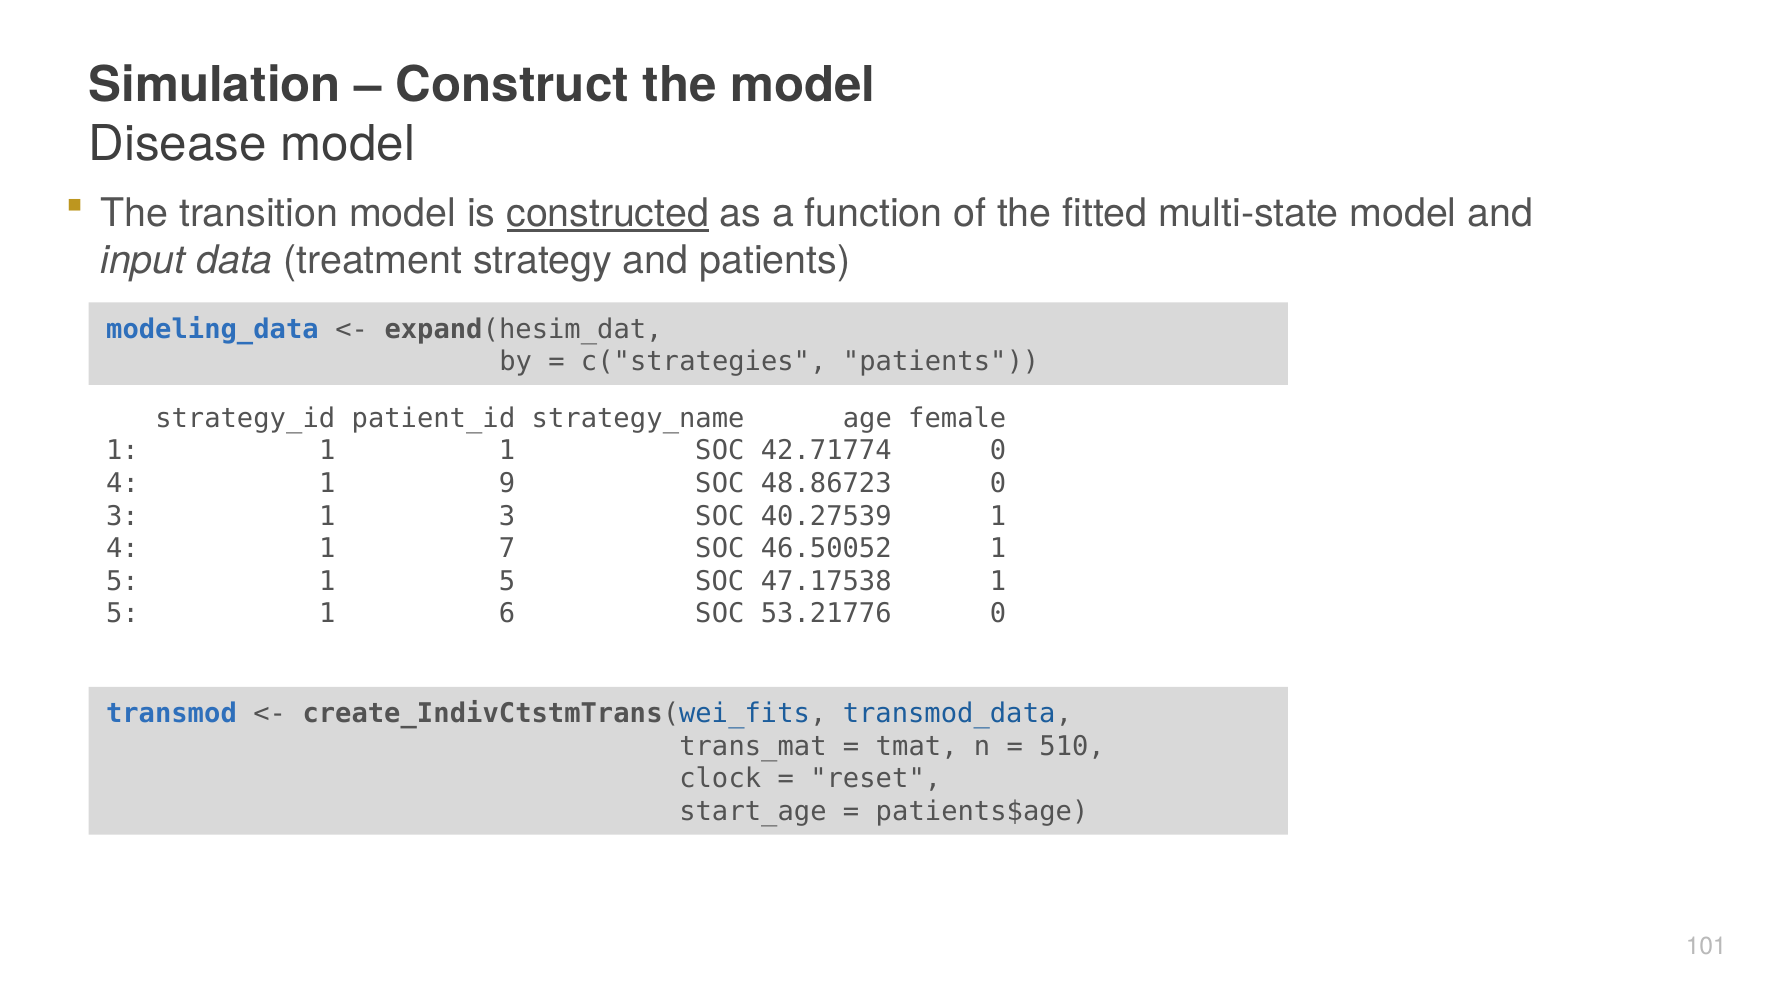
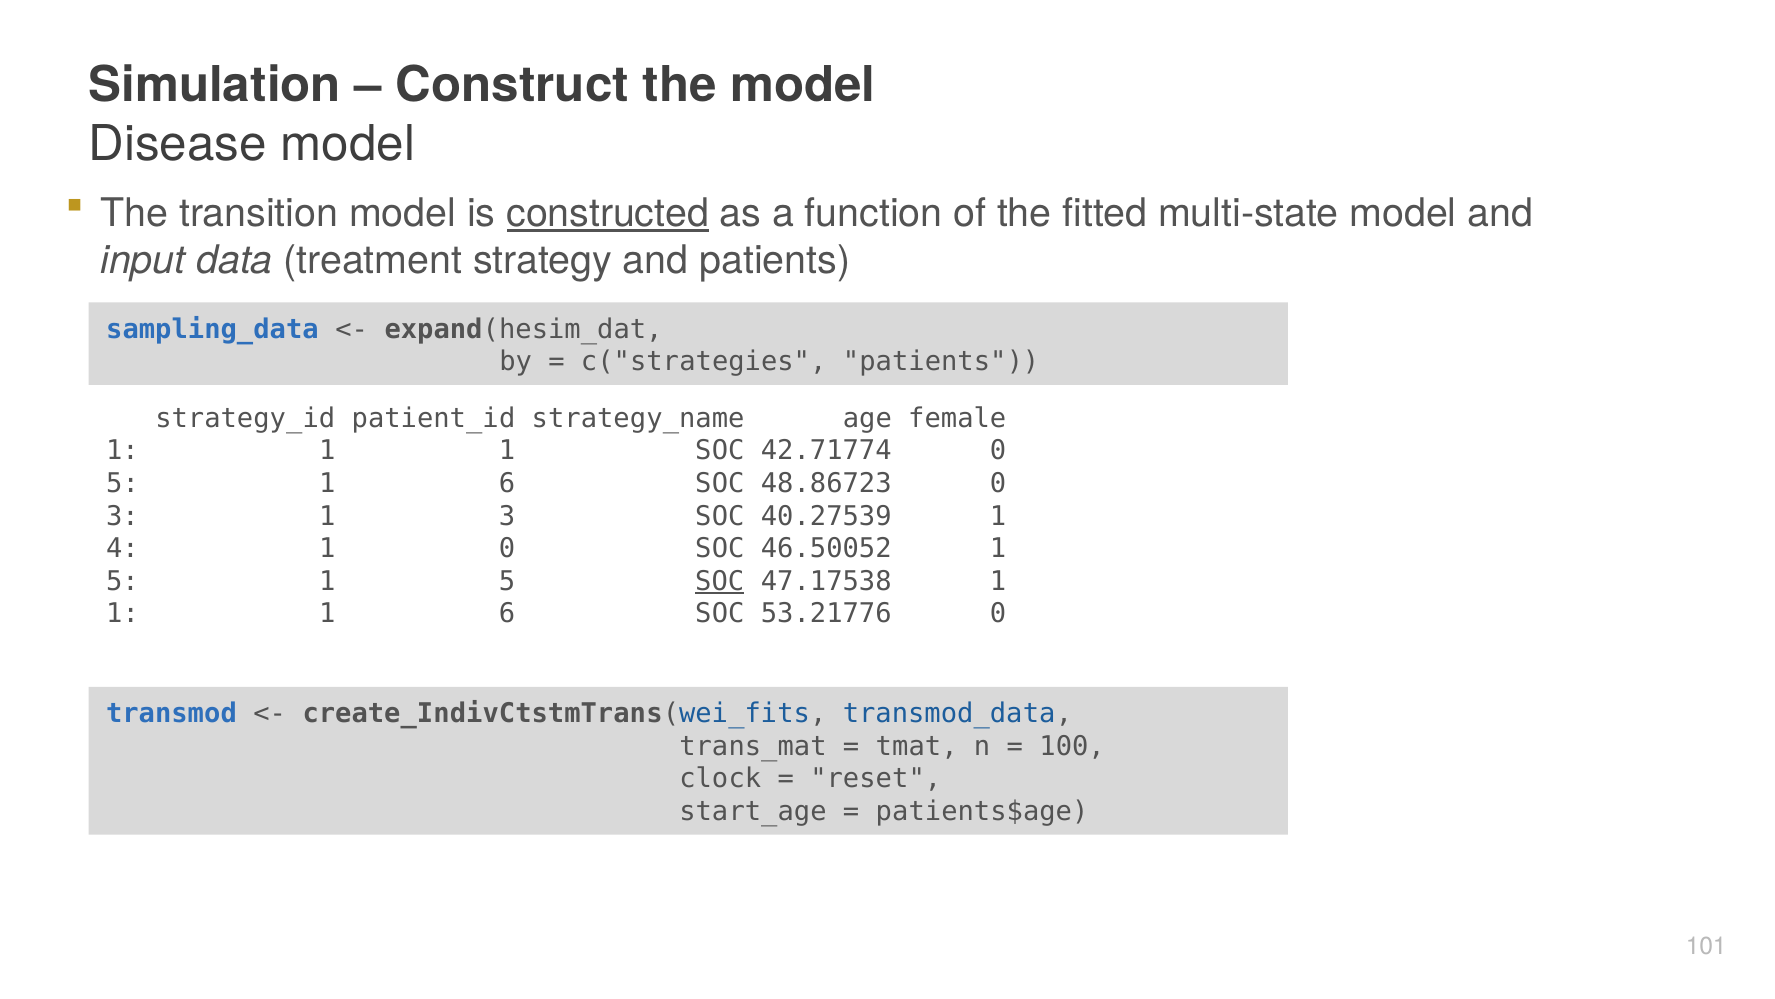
modeling_data: modeling_data -> sampling_data
4 at (123, 483): 4 -> 5
9 at (507, 483): 9 -> 6
1 7: 7 -> 0
SOC at (720, 581) underline: none -> present
5 at (123, 614): 5 -> 1
510: 510 -> 100
